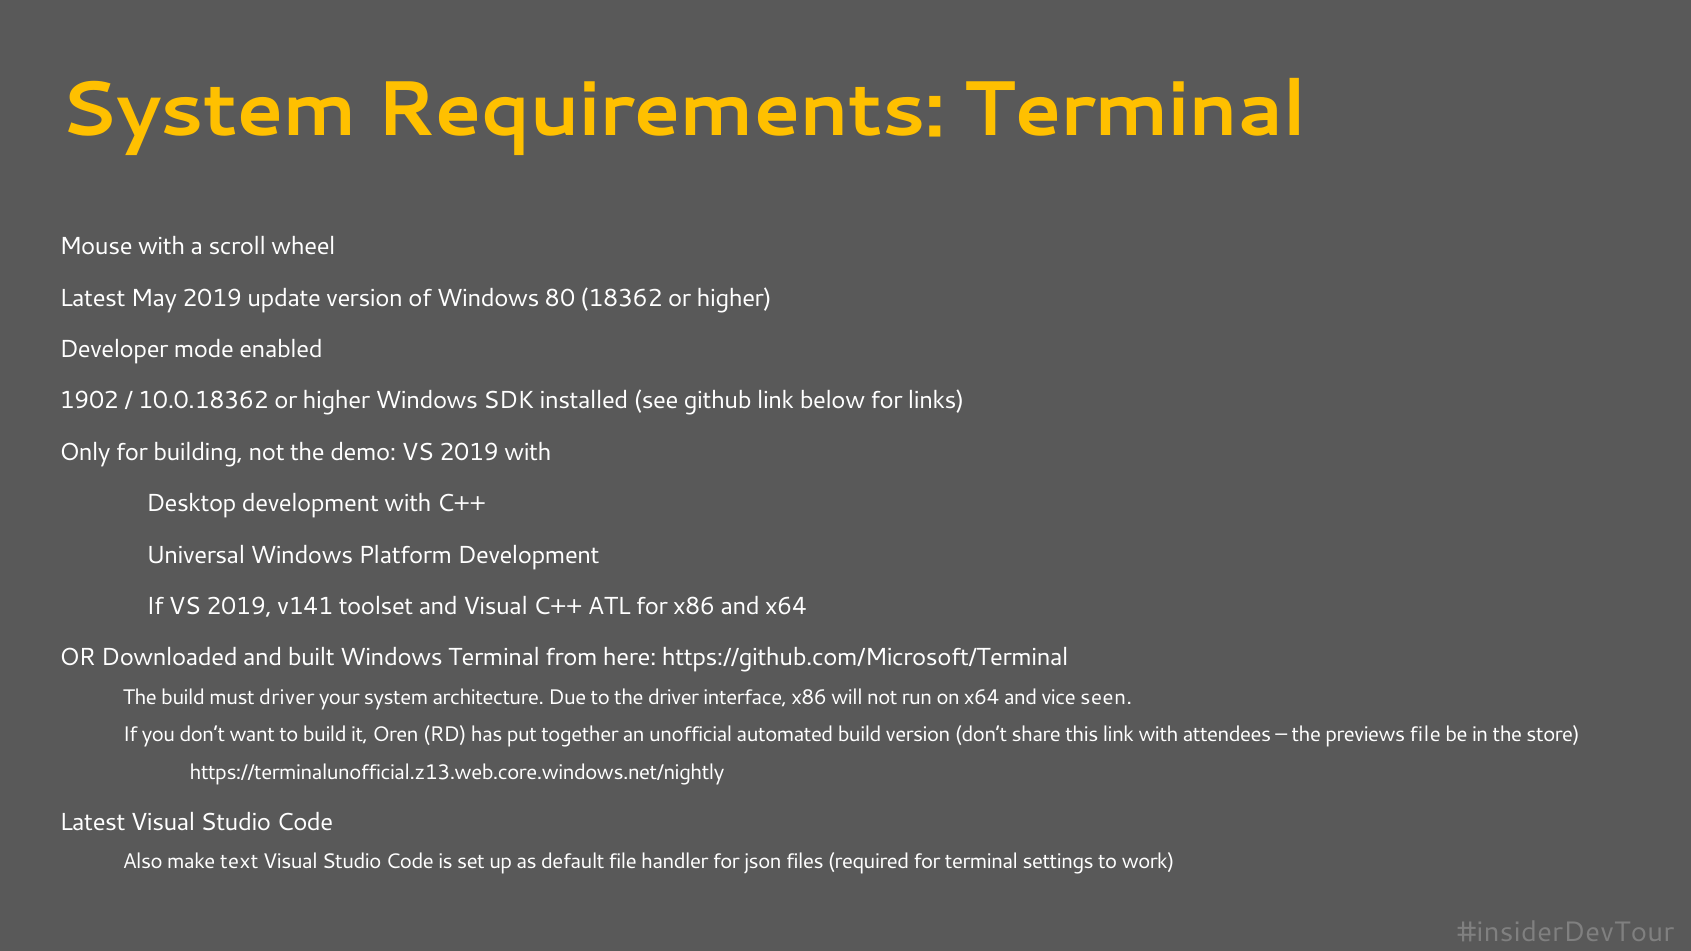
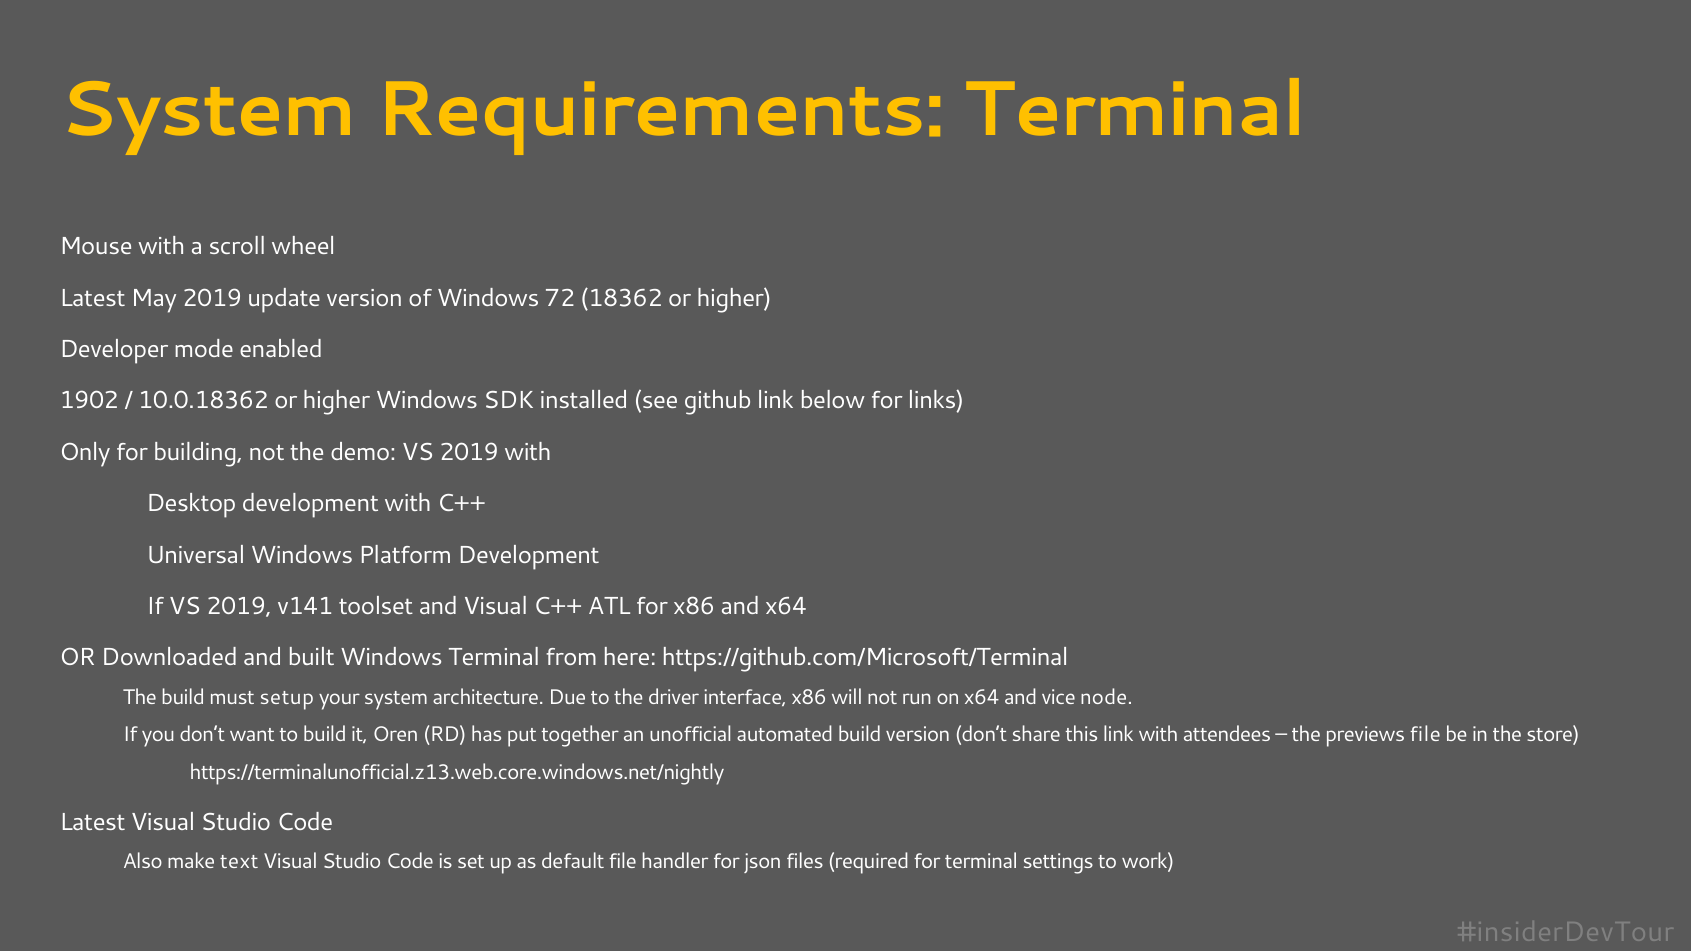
80: 80 -> 72
must driver: driver -> setup
seen: seen -> node
